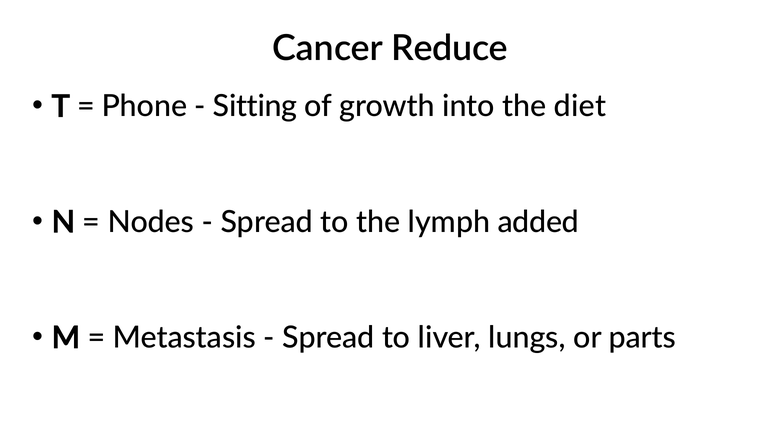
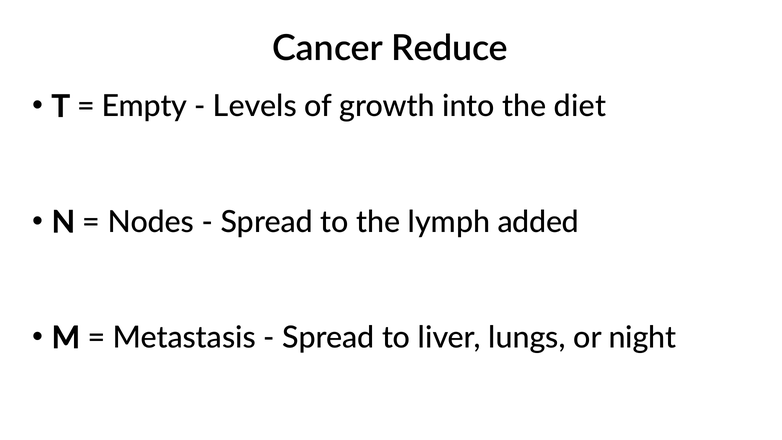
Phone: Phone -> Empty
Sitting: Sitting -> Levels
parts: parts -> night
